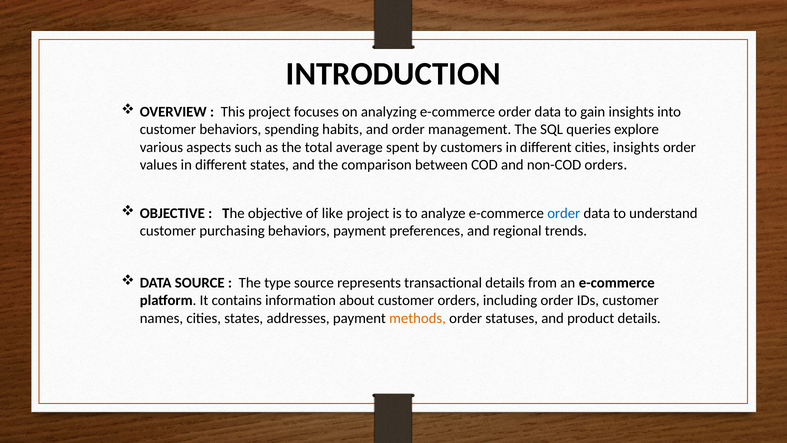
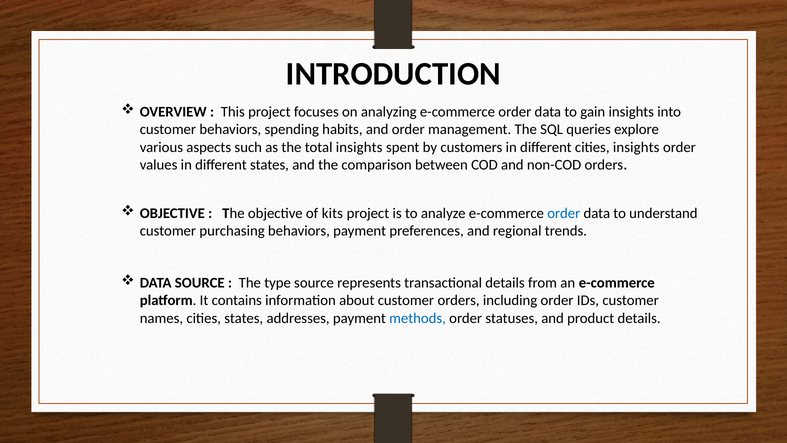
total average: average -> insights
like: like -> kits
methods colour: orange -> blue
